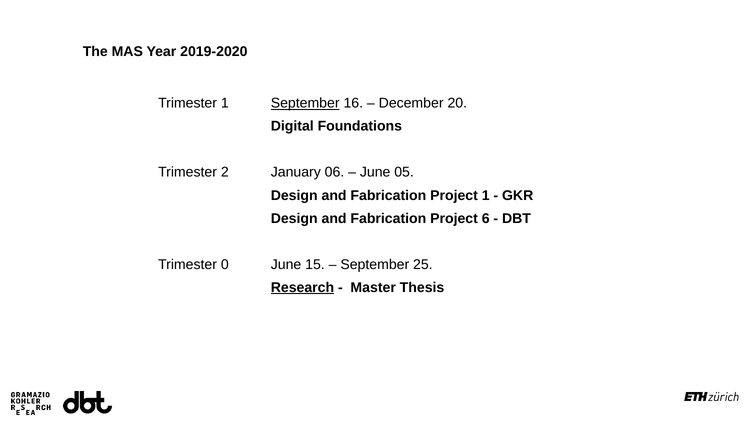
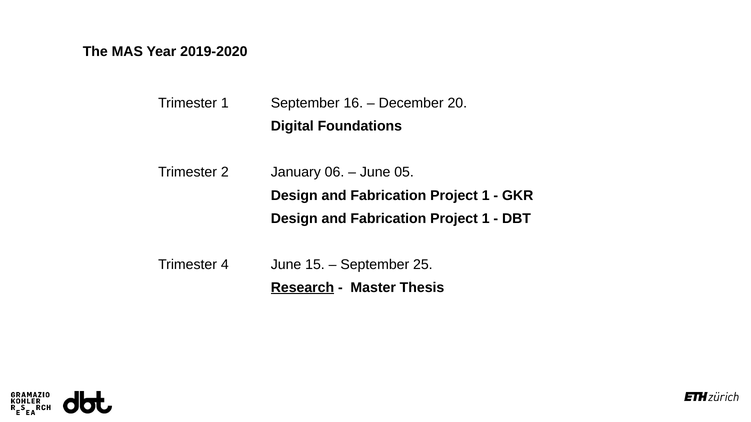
September at (305, 103) underline: present -> none
6 at (486, 219): 6 -> 1
0: 0 -> 4
